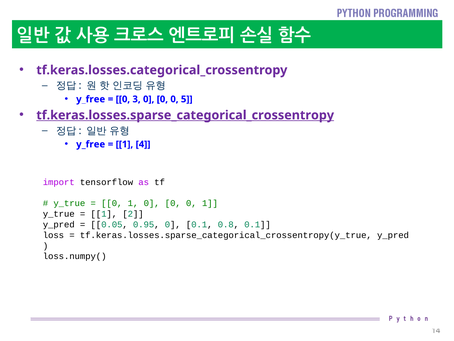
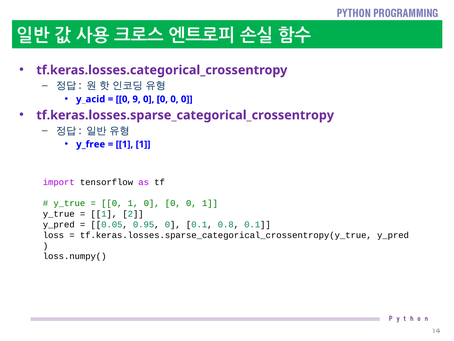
y_free at (91, 99): y_free -> y_acid
3: 3 -> 9
0 0 0 5: 5 -> 0
tf.keras.losses.sparse_categorical_crossentropy underline: present -> none
1 4: 4 -> 1
